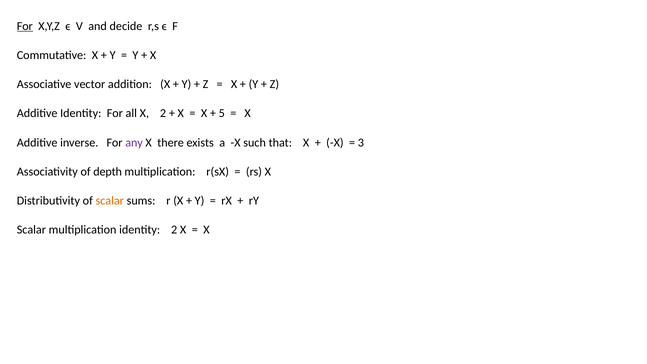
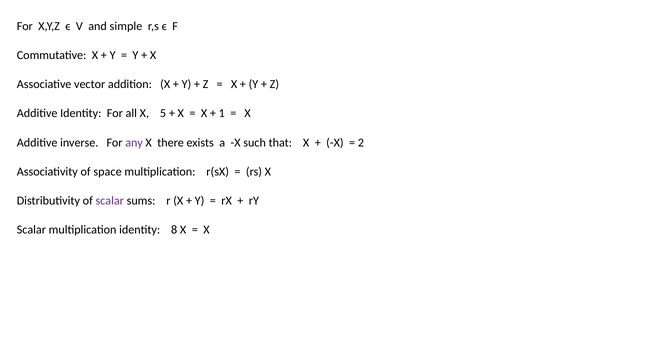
For at (25, 26) underline: present -> none
decide: decide -> simple
X 2: 2 -> 5
5: 5 -> 1
3: 3 -> 2
depth: depth -> space
scalar at (110, 201) colour: orange -> purple
identity 2: 2 -> 8
